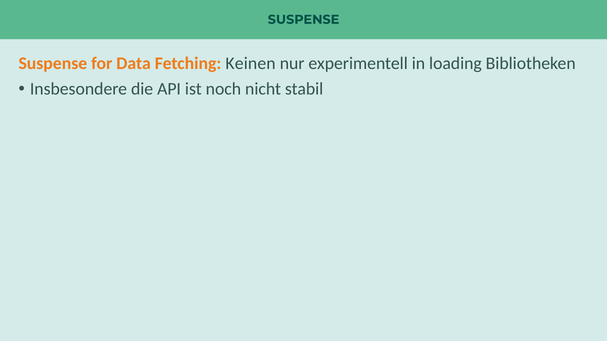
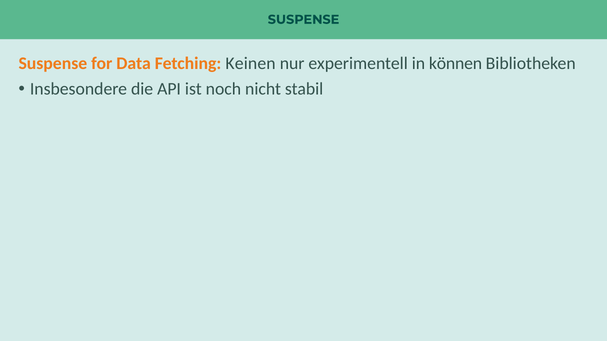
loading: loading -> können
